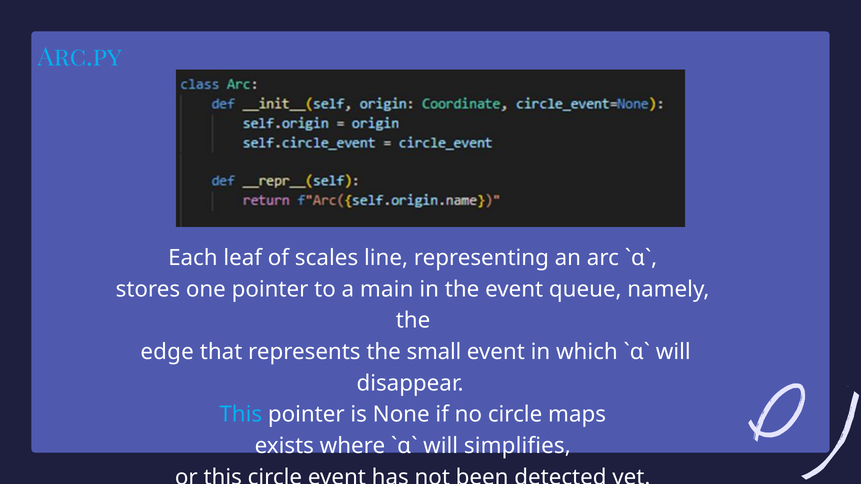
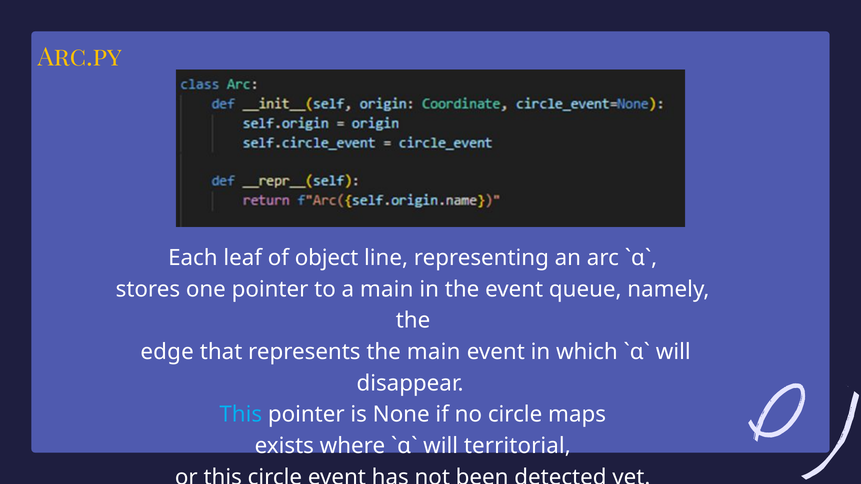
Arc.py colour: light blue -> yellow
scales: scales -> object
the small: small -> main
simplifies: simplifies -> territorial
